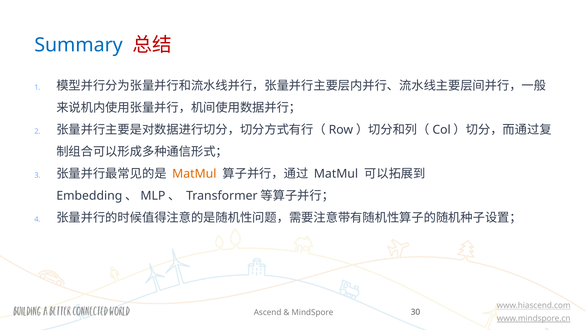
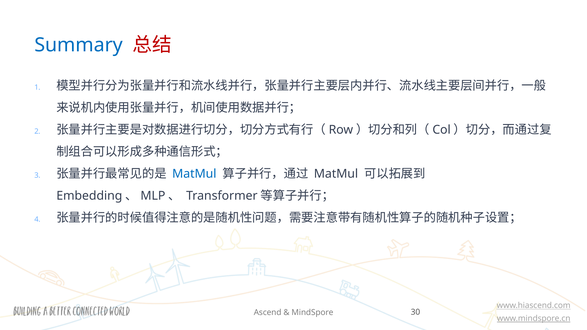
MatMul at (194, 174) colour: orange -> blue
